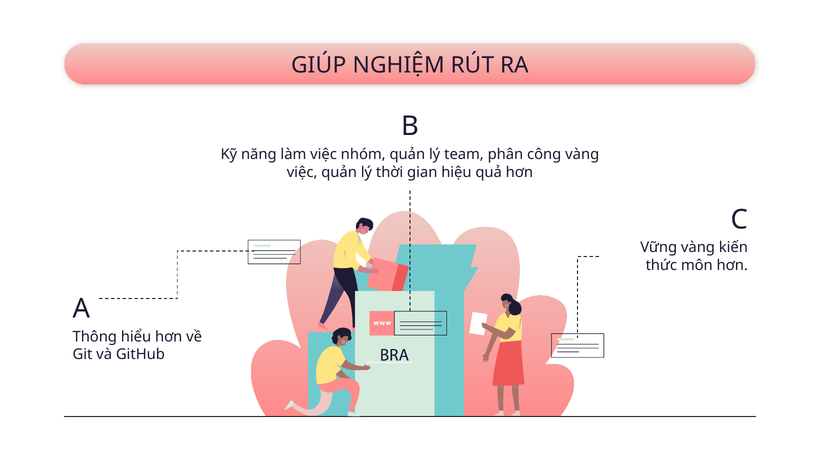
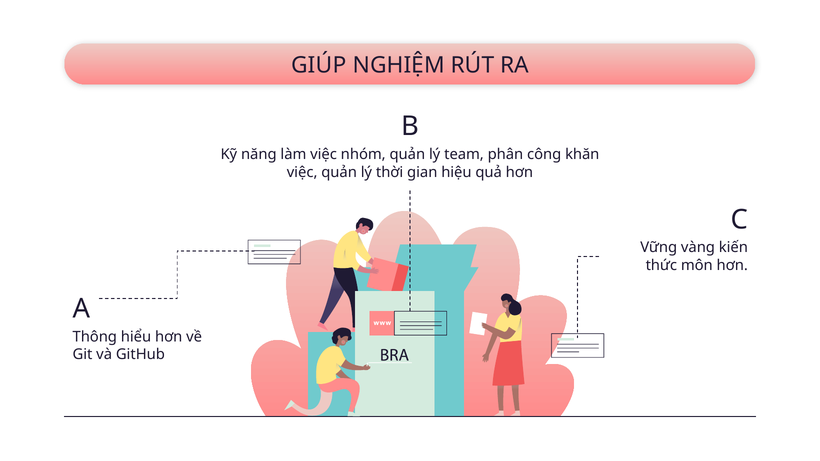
công vàng: vàng -> khăn
